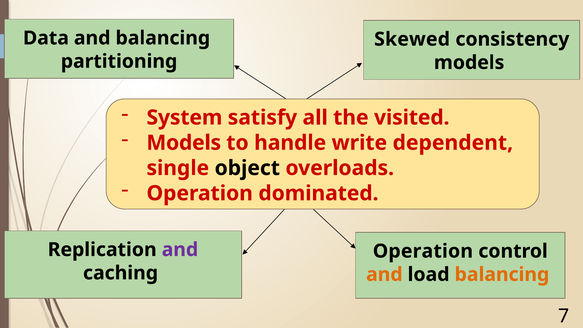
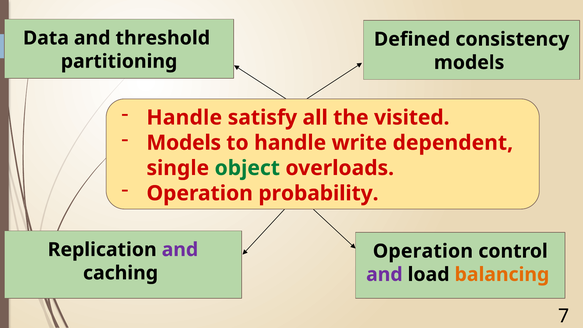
and balancing: balancing -> threshold
Skewed: Skewed -> Defined
System at (184, 118): System -> Handle
object colour: black -> green
dominated: dominated -> probability
and at (384, 274) colour: orange -> purple
